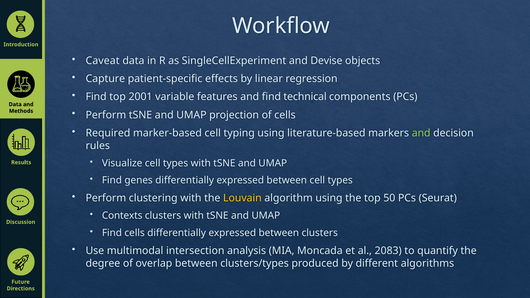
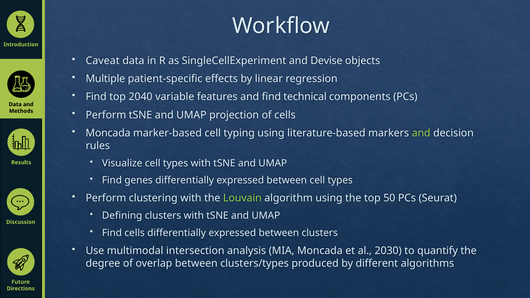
Capture: Capture -> Multiple
2001: 2001 -> 2040
Required at (108, 133): Required -> Moncada
Louvain colour: yellow -> light green
Contexts: Contexts -> Defining
2083: 2083 -> 2030
